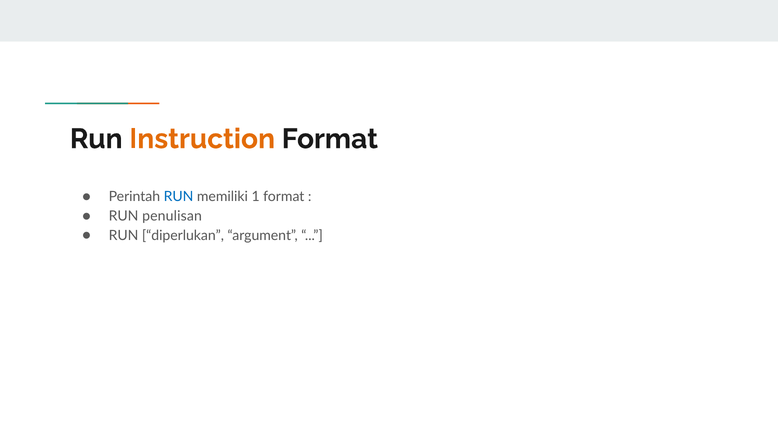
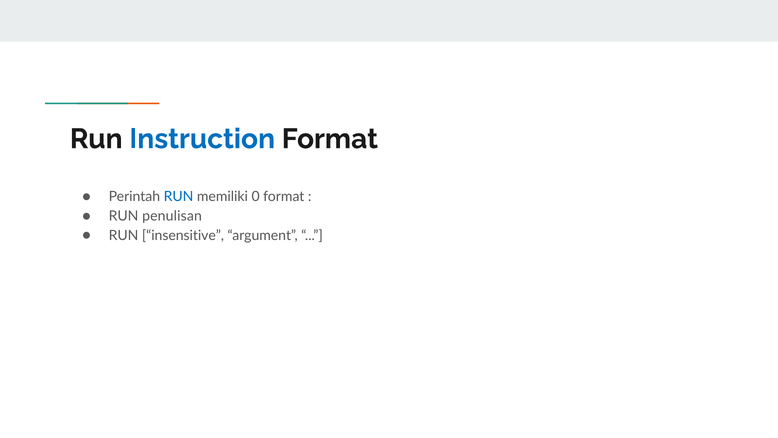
Instruction colour: orange -> blue
1: 1 -> 0
diperlukan: diperlukan -> insensitive
